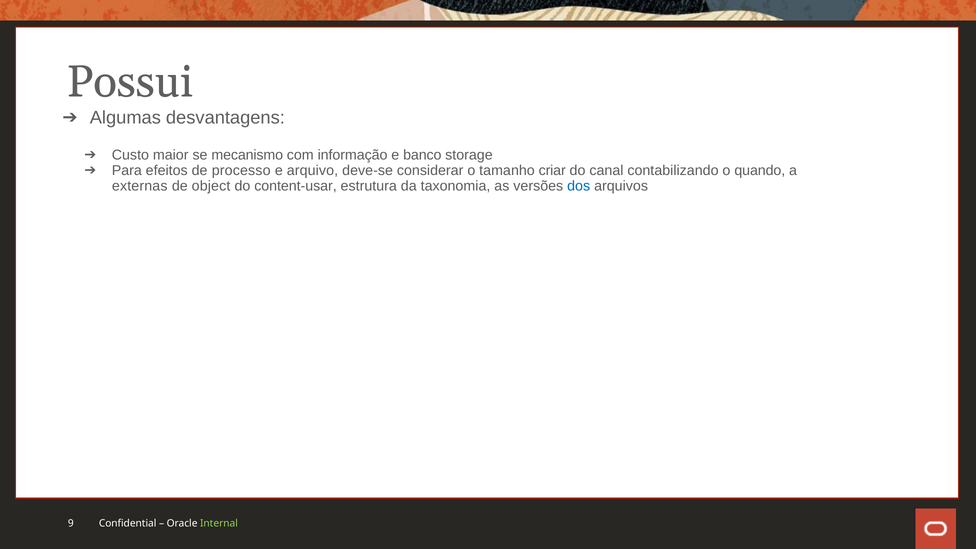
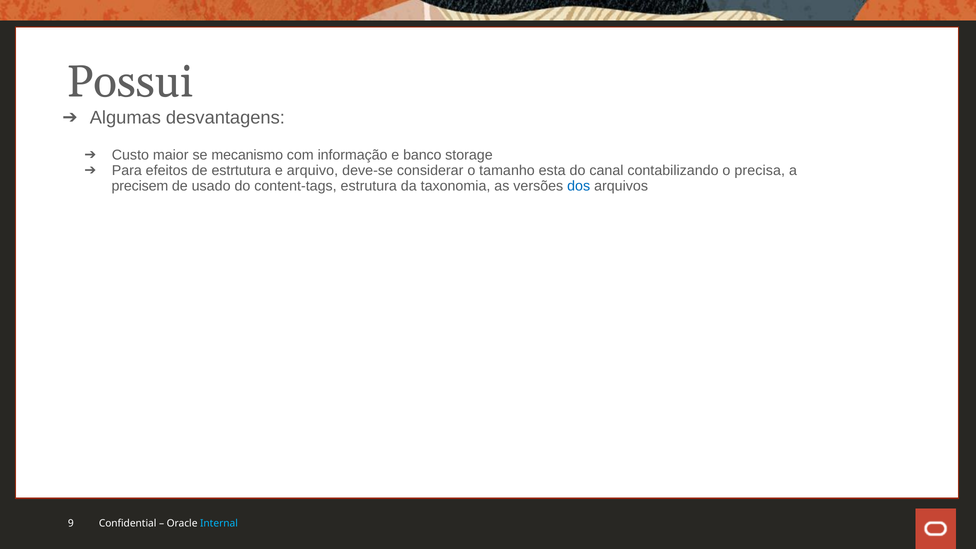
processo: processo -> estrtutura
criar: criar -> esta
quando: quando -> precisa
externas: externas -> precisem
object: object -> usado
content-usar: content-usar -> content-tags
Internal colour: light green -> light blue
